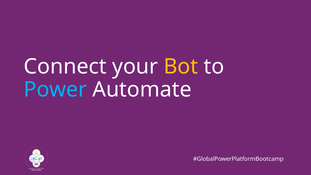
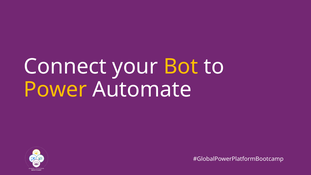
Power colour: light blue -> yellow
